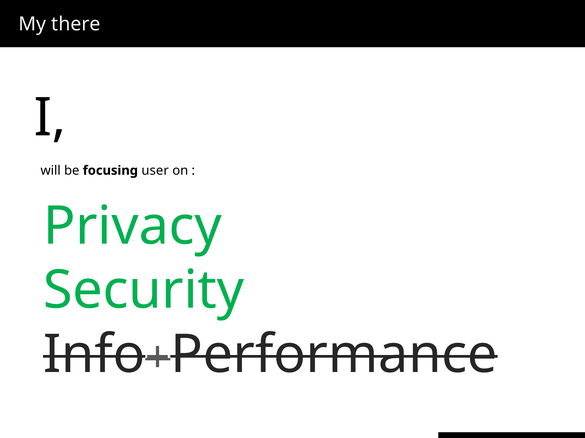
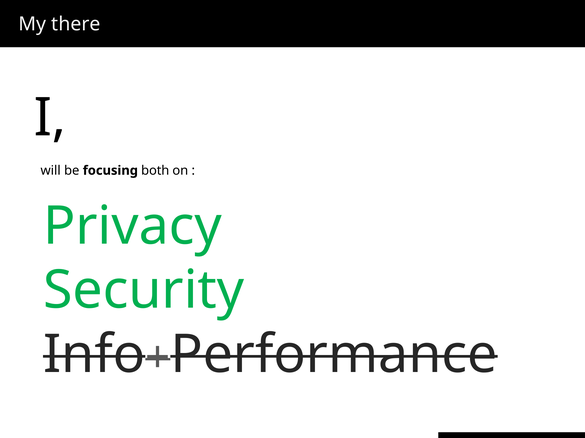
user: user -> both
